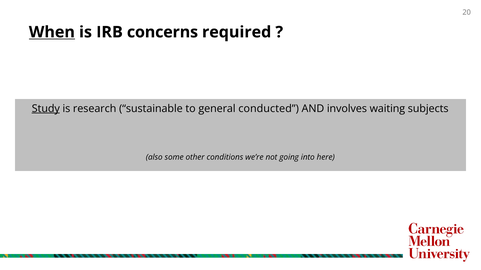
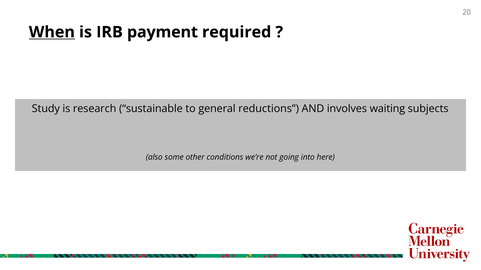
concerns: concerns -> payment
Study underline: present -> none
conducted: conducted -> reductions
